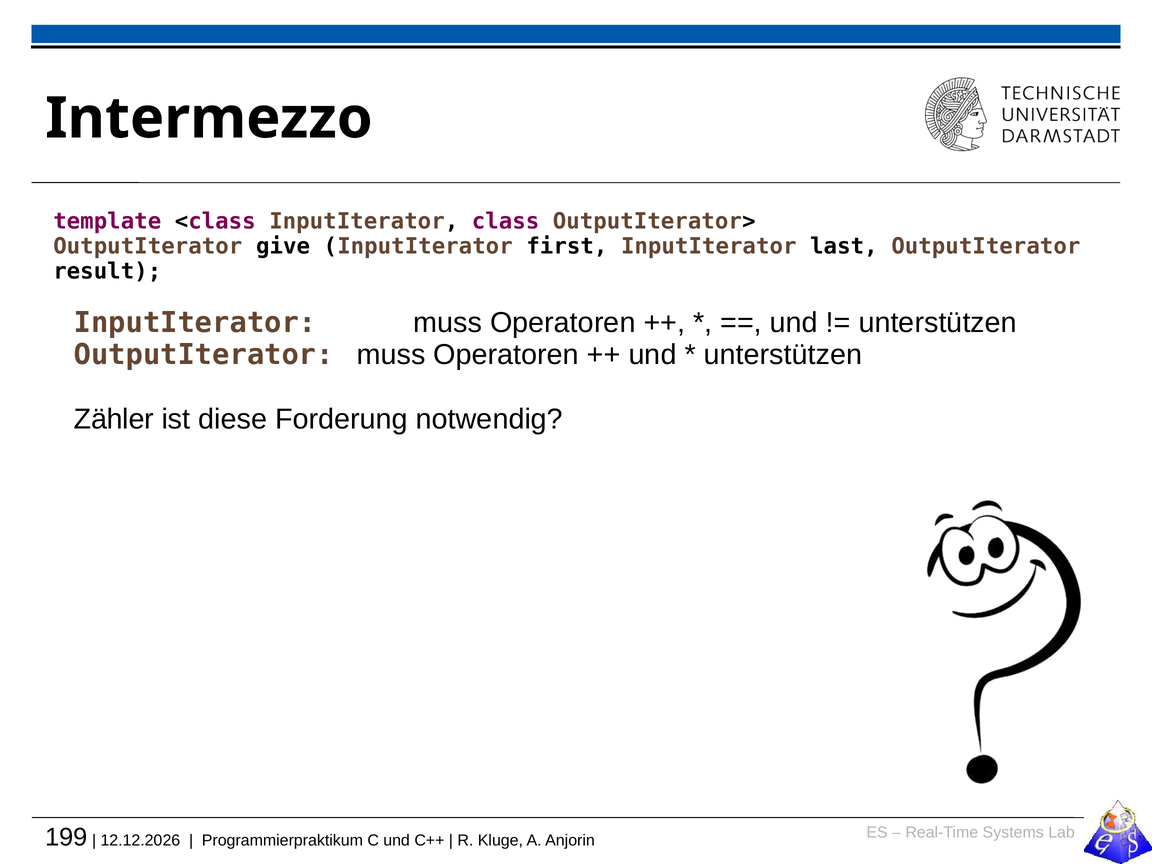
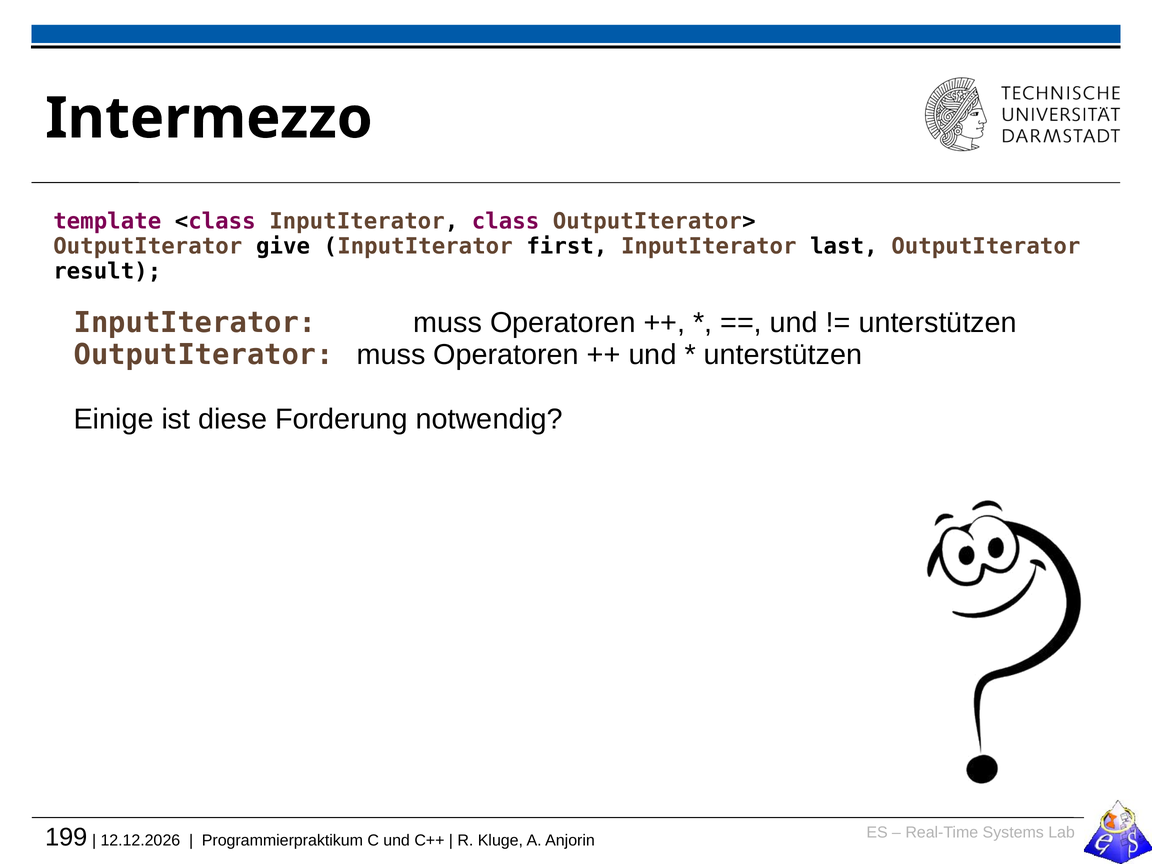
Zähler: Zähler -> Einige
